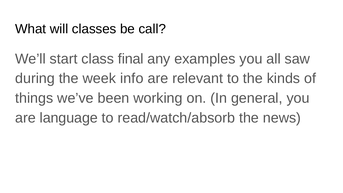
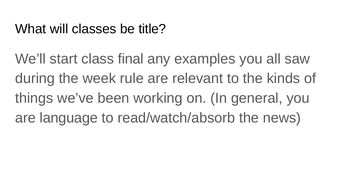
call: call -> title
info: info -> rule
